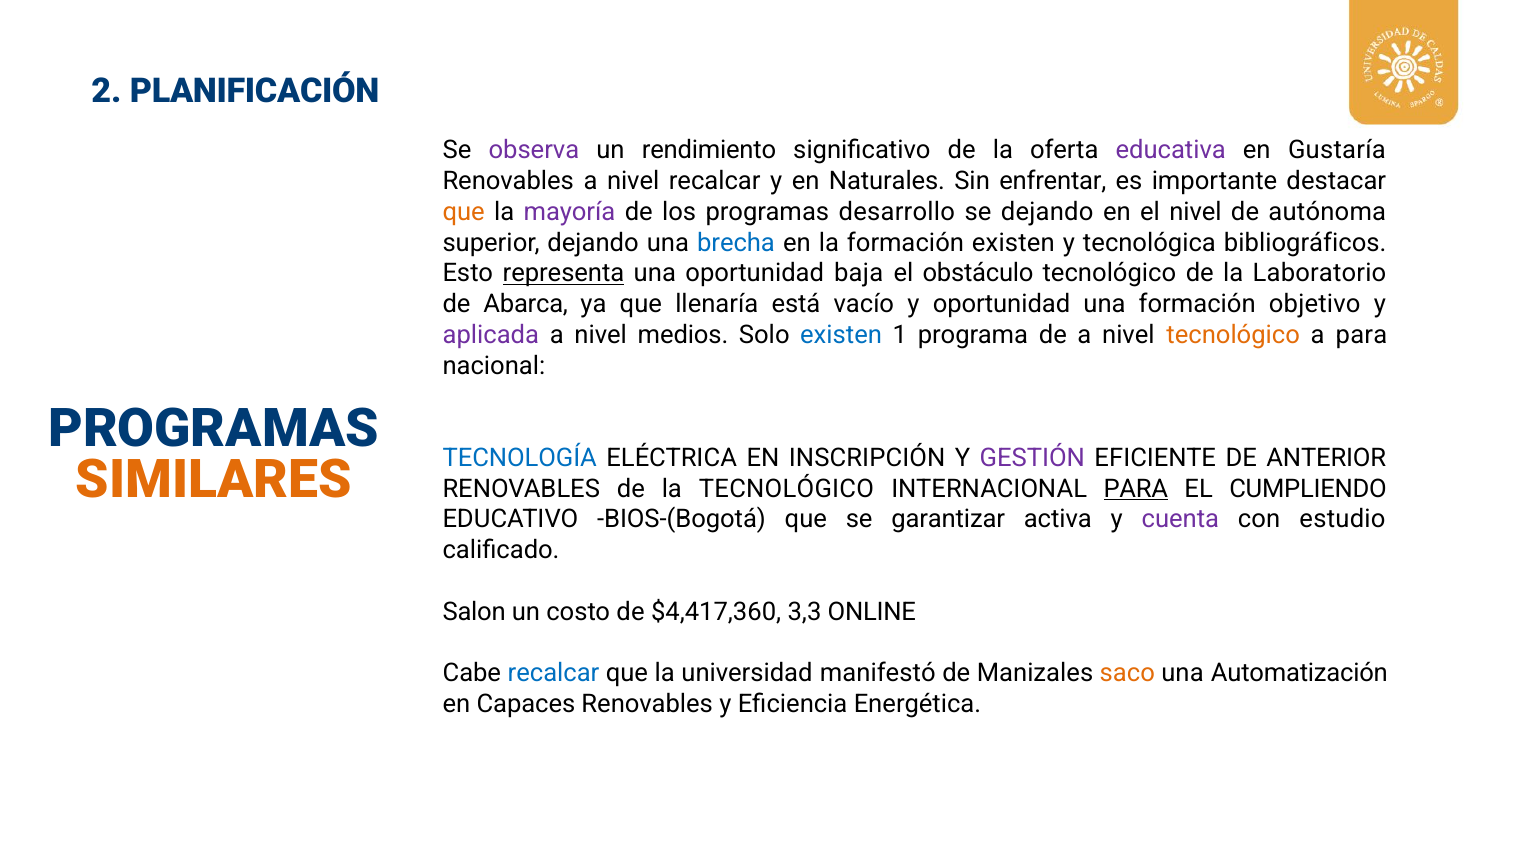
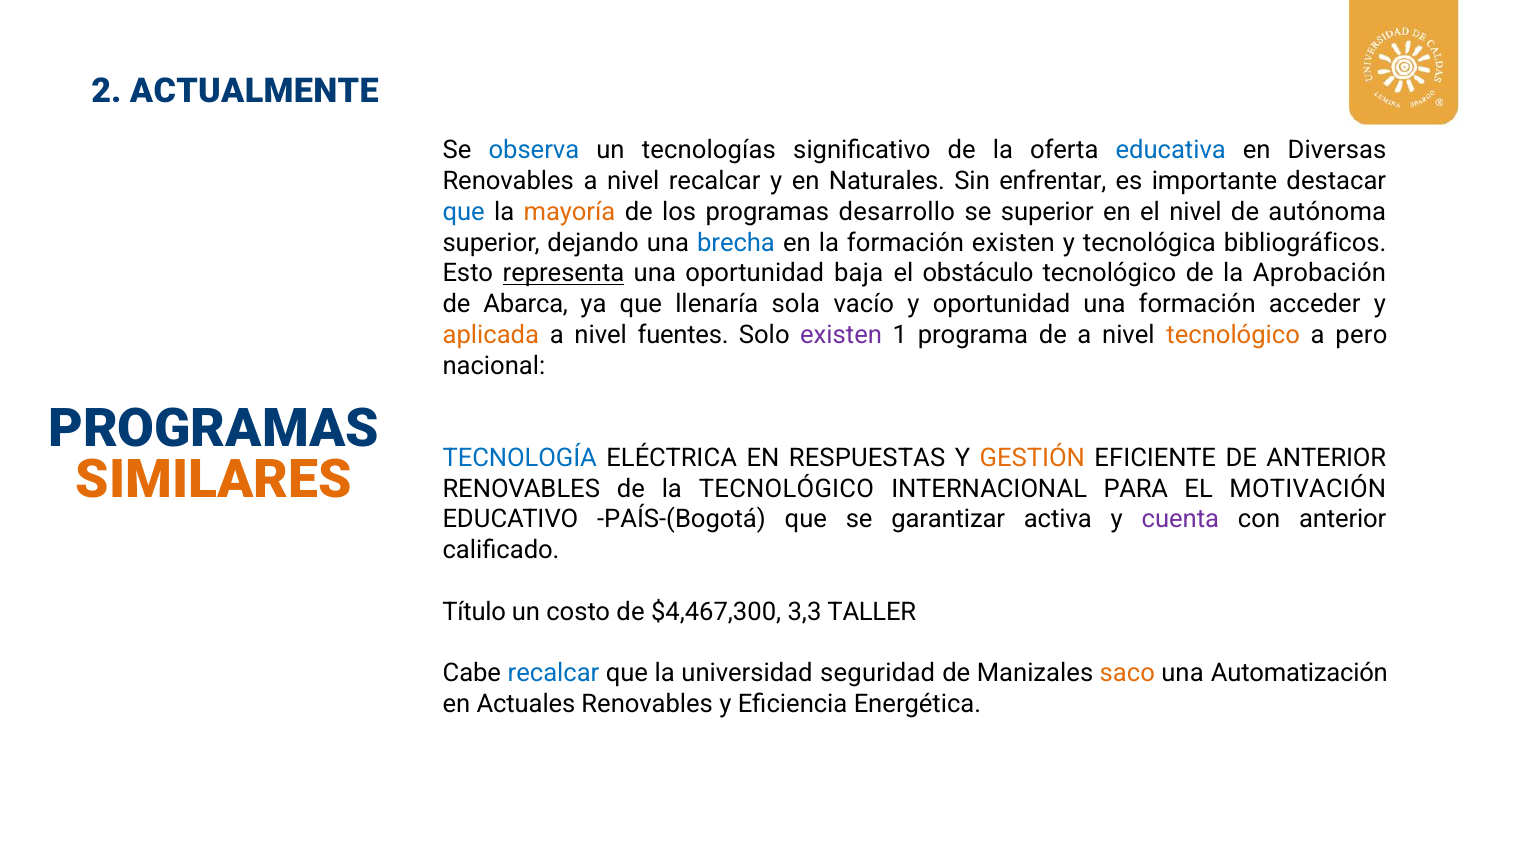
PLANIFICACIÓN: PLANIFICACIÓN -> ACTUALMENTE
observa colour: purple -> blue
rendimiento: rendimiento -> tecnologías
educativa colour: purple -> blue
Gustaría: Gustaría -> Diversas
que at (464, 212) colour: orange -> blue
mayoría colour: purple -> orange
se dejando: dejando -> superior
Laboratorio: Laboratorio -> Aprobación
está: está -> sola
objetivo: objetivo -> acceder
aplicada colour: purple -> orange
medios: medios -> fuentes
existen at (841, 335) colour: blue -> purple
a para: para -> pero
INSCRIPCIÓN: INSCRIPCIÓN -> RESPUESTAS
GESTIÓN colour: purple -> orange
PARA at (1136, 489) underline: present -> none
CUMPLIENDO: CUMPLIENDO -> MOTIVACIÓN
BIOS-(Bogotá: BIOS-(Bogotá -> PAÍS-(Bogotá
con estudio: estudio -> anterior
Salon: Salon -> Título
$4,417,360: $4,417,360 -> $4,467,300
ONLINE: ONLINE -> TALLER
manifestó: manifestó -> seguridad
Capaces: Capaces -> Actuales
